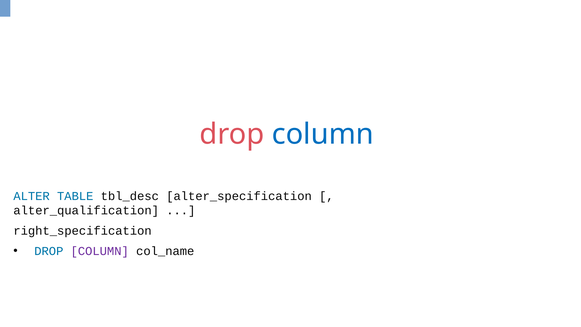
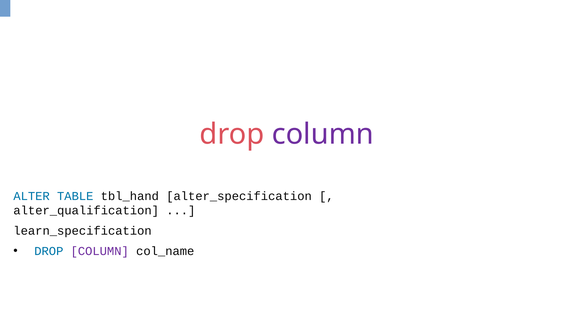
column at (323, 134) colour: blue -> purple
tbl_desc: tbl_desc -> tbl_hand
right_specification: right_specification -> learn_specification
